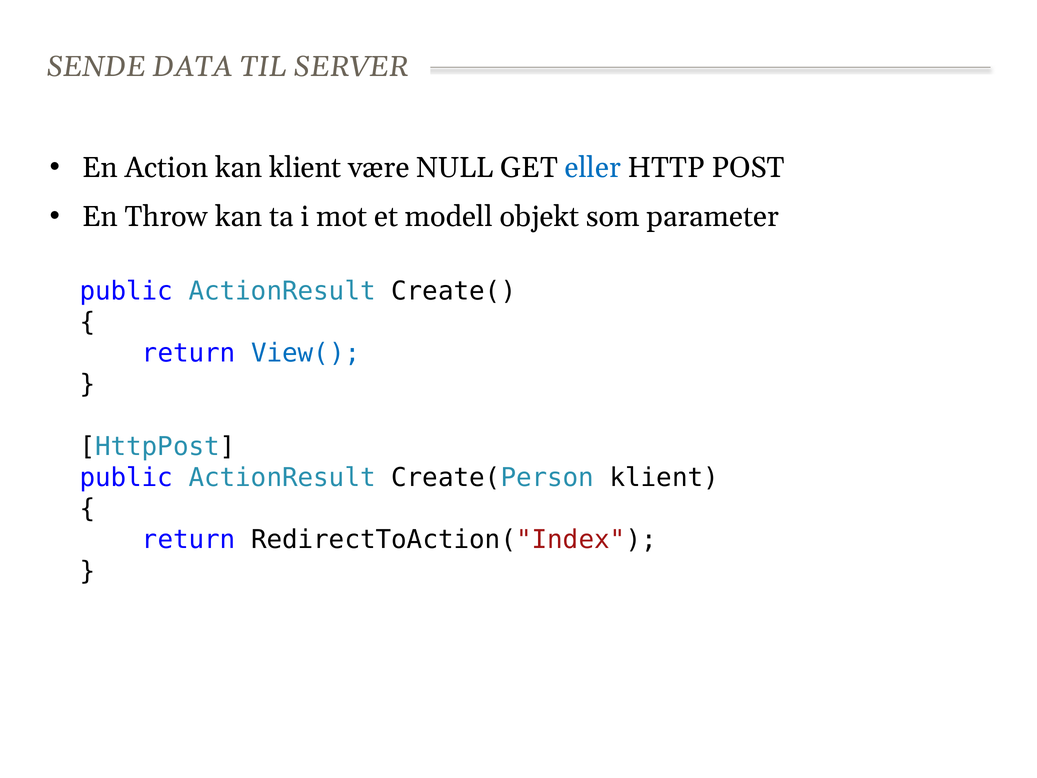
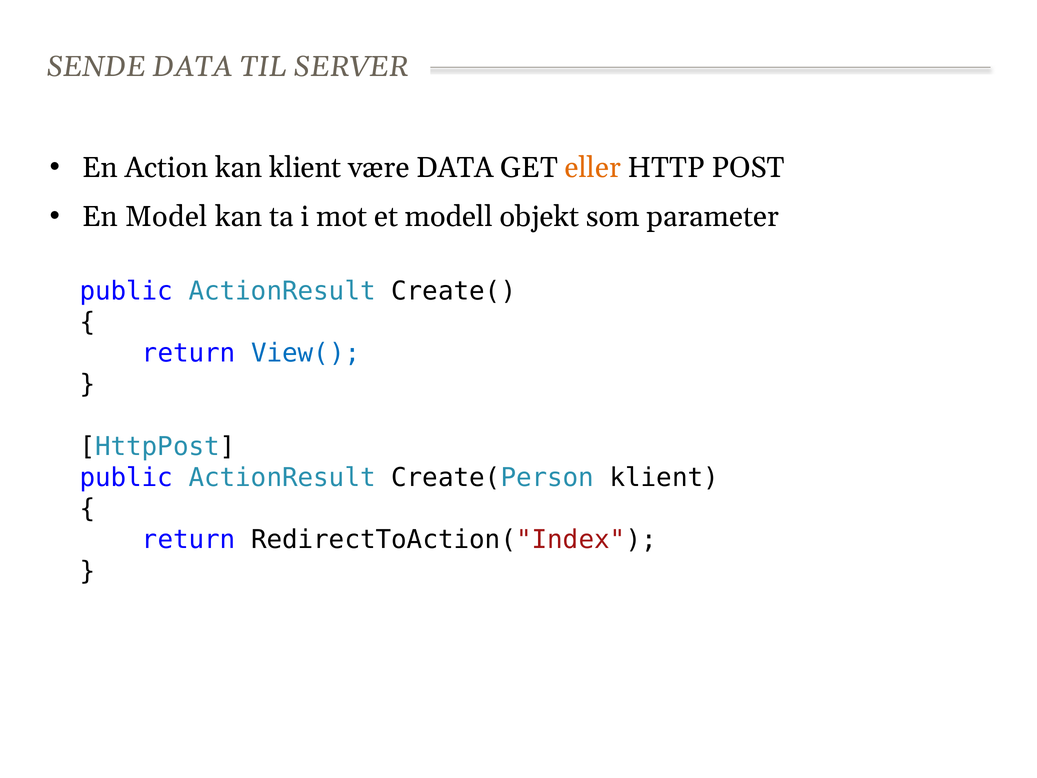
være NULL: NULL -> DATA
eller colour: blue -> orange
Throw: Throw -> Model
